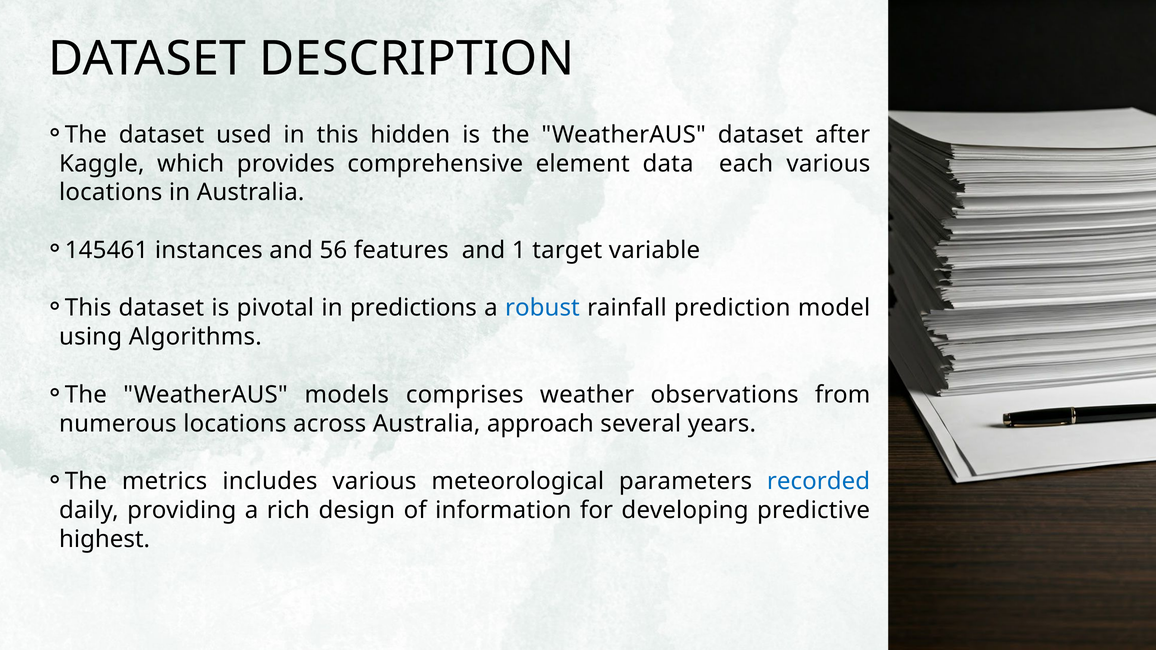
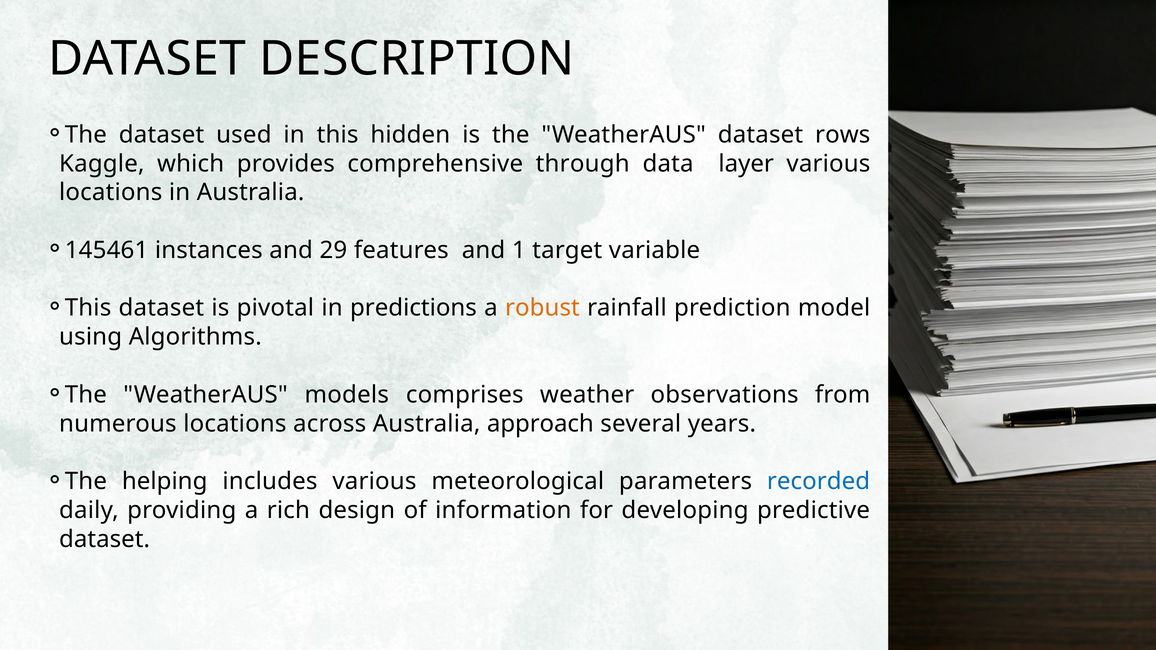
after: after -> rows
element: element -> through
each: each -> layer
56: 56 -> 29
robust colour: blue -> orange
metrics: metrics -> helping
highest at (105, 539): highest -> dataset
